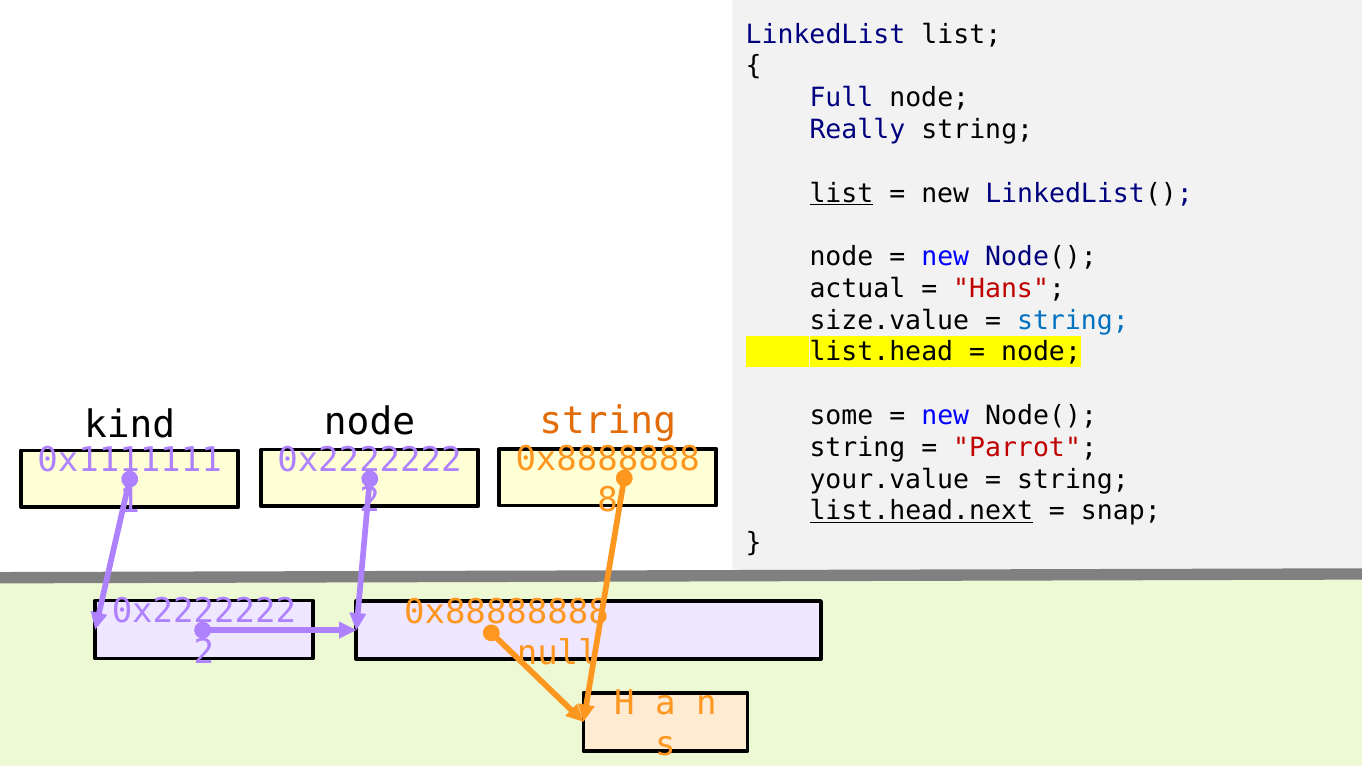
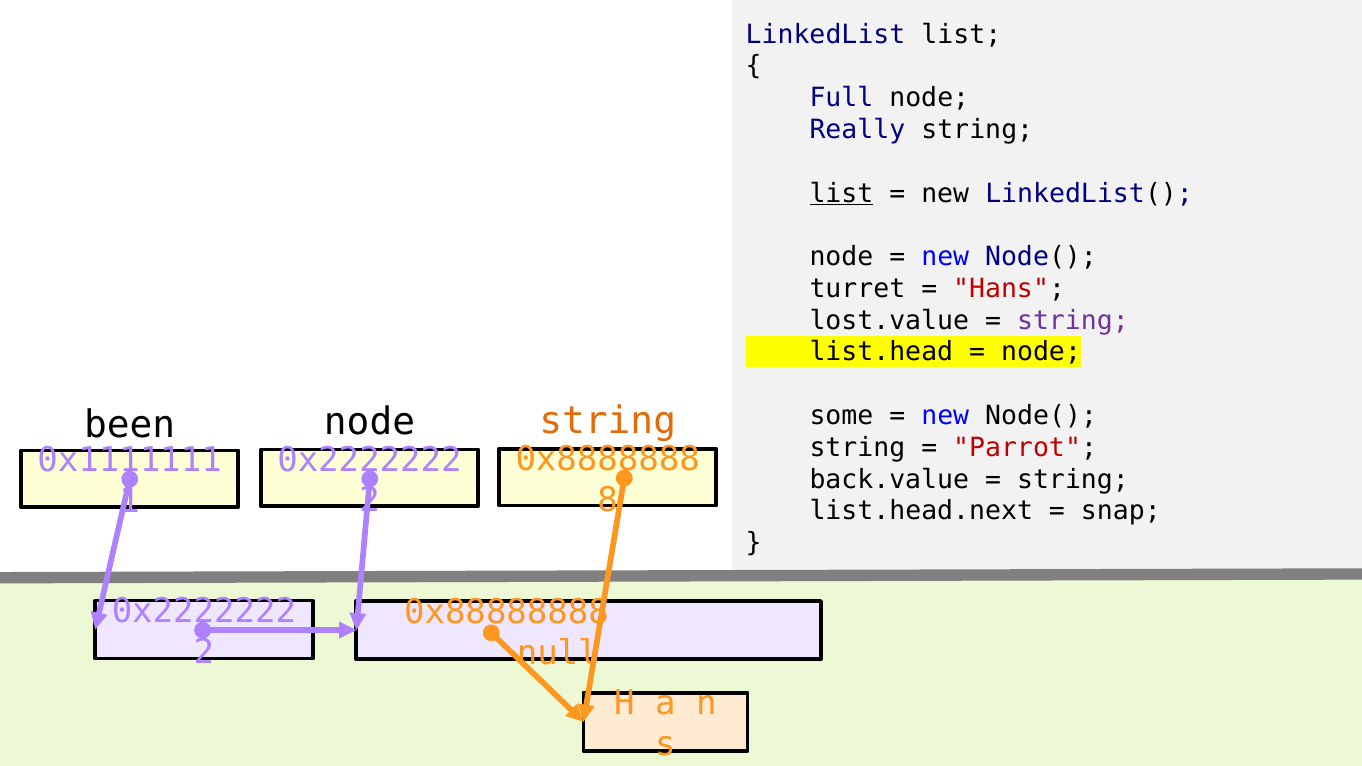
actual: actual -> turret
size.value: size.value -> lost.value
string at (1073, 320) colour: blue -> purple
kind: kind -> been
your.value: your.value -> back.value
list.head.next underline: present -> none
